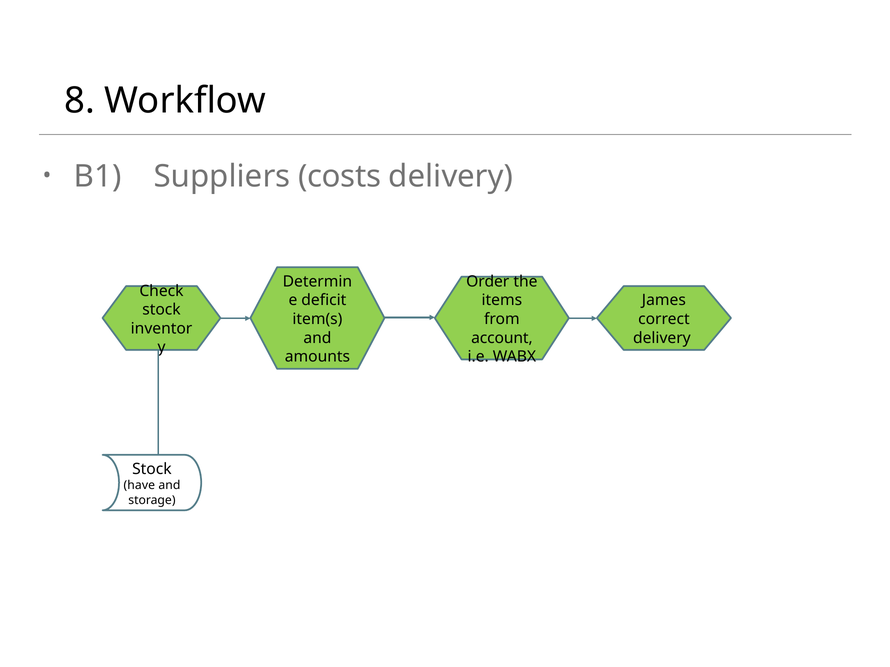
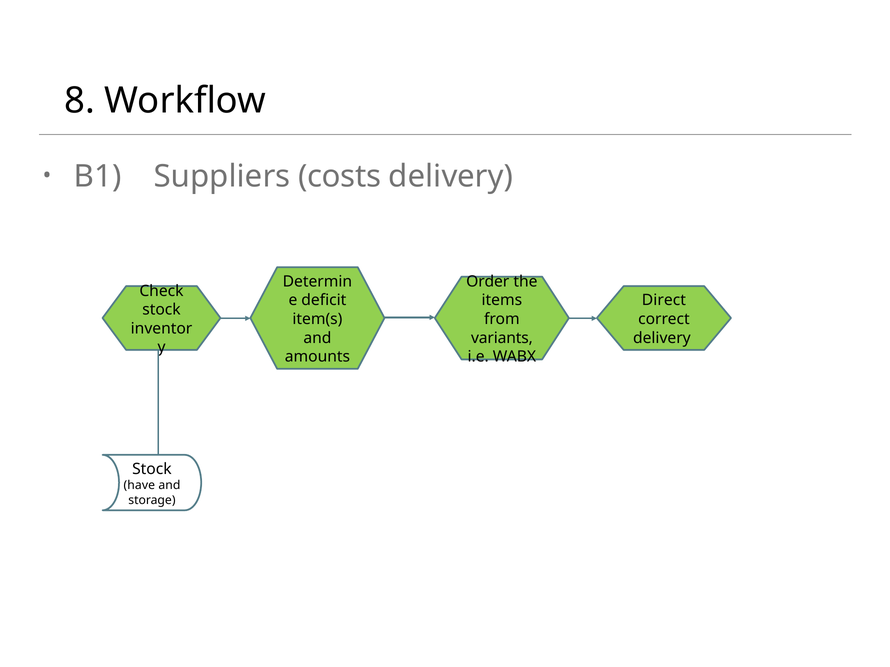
James: James -> Direct
account: account -> variants
